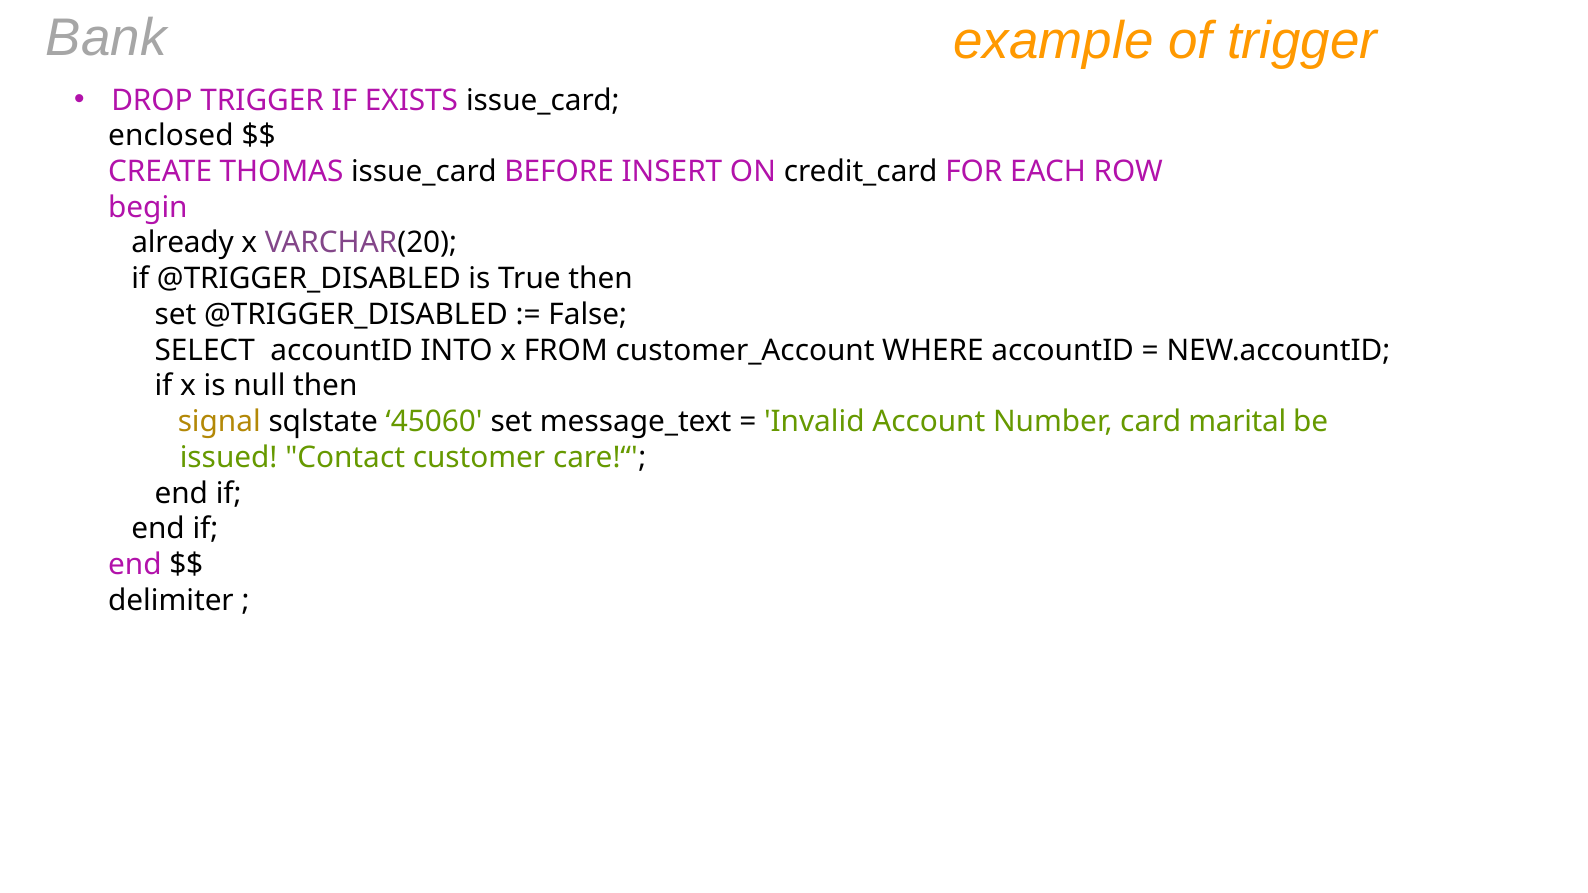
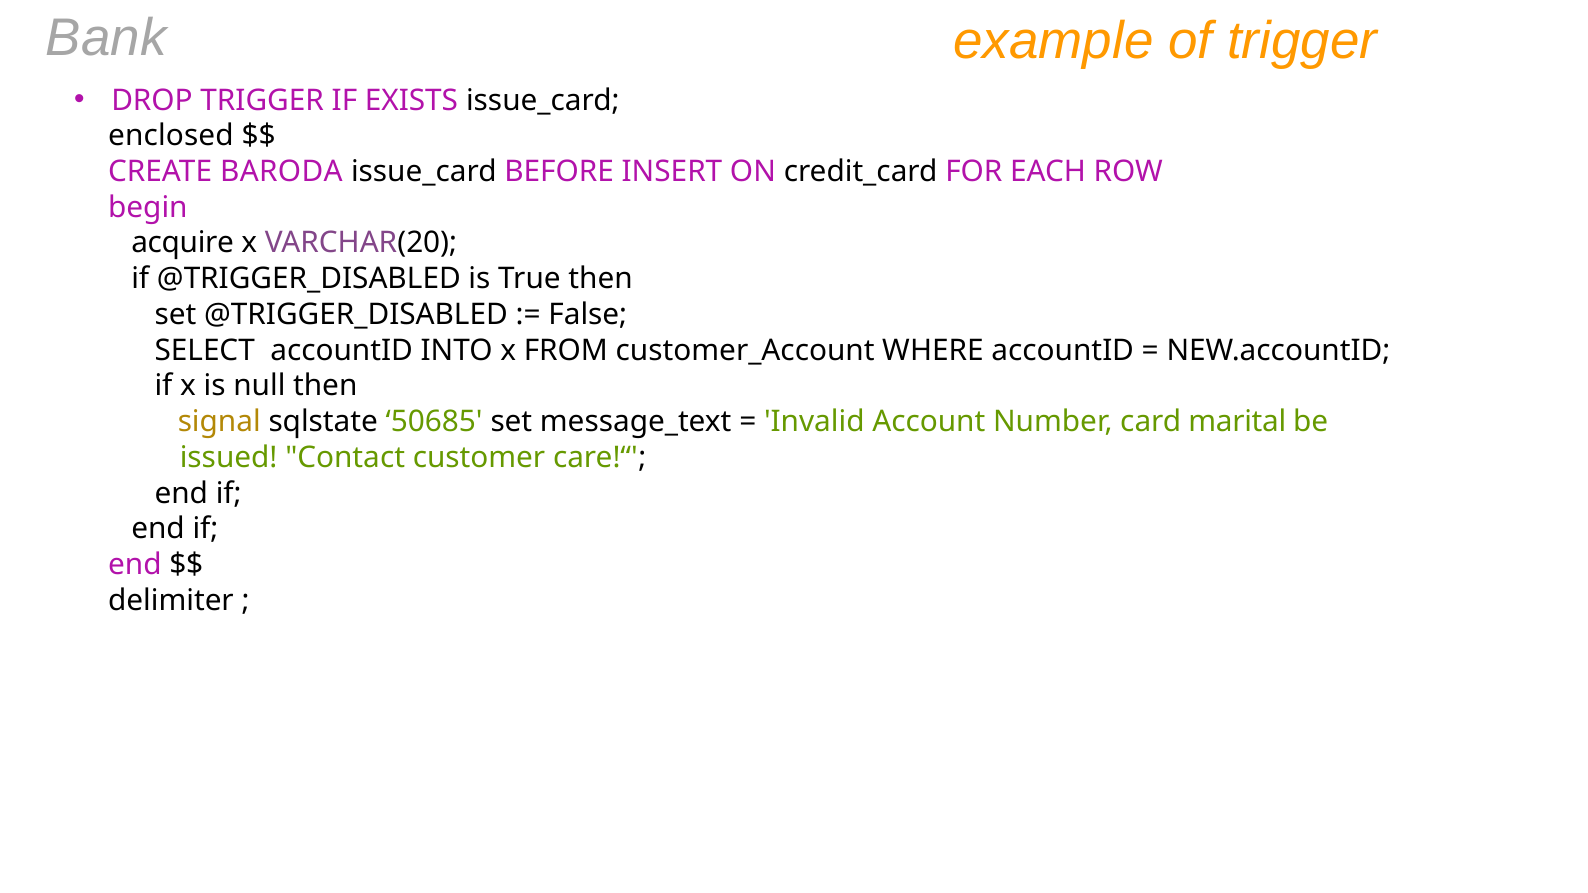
THOMAS: THOMAS -> BARODA
already: already -> acquire
45060: 45060 -> 50685
